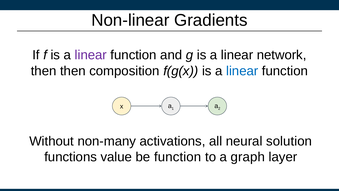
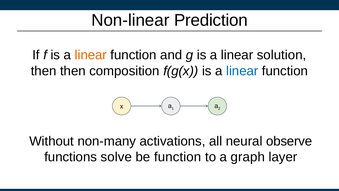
Gradients: Gradients -> Prediction
linear at (91, 55) colour: purple -> orange
network: network -> solution
solution: solution -> observe
value: value -> solve
